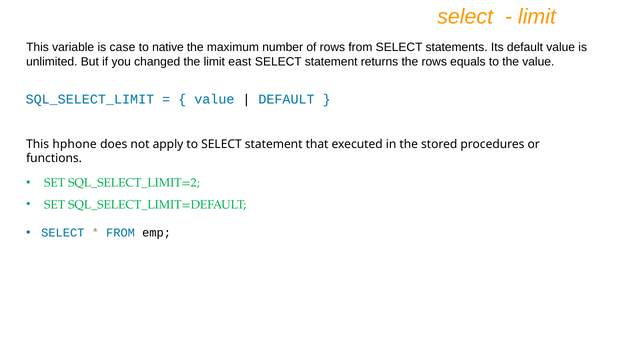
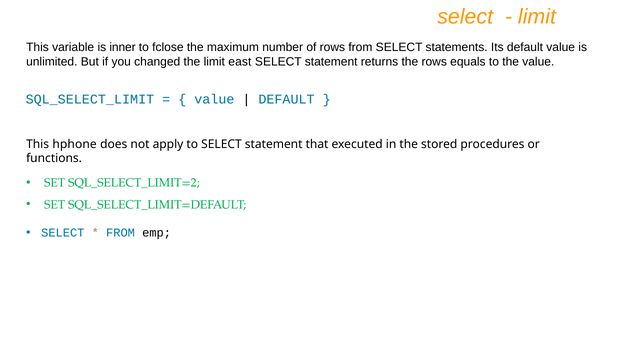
case: case -> inner
native: native -> fclose
